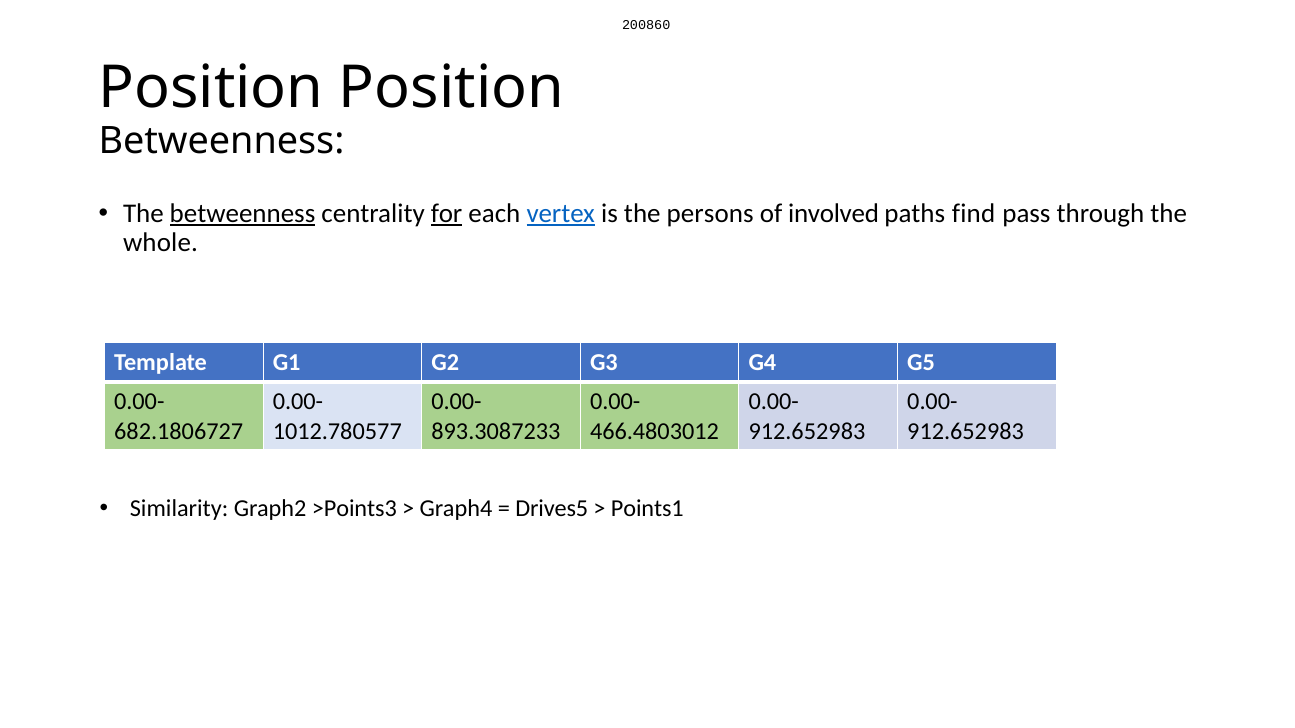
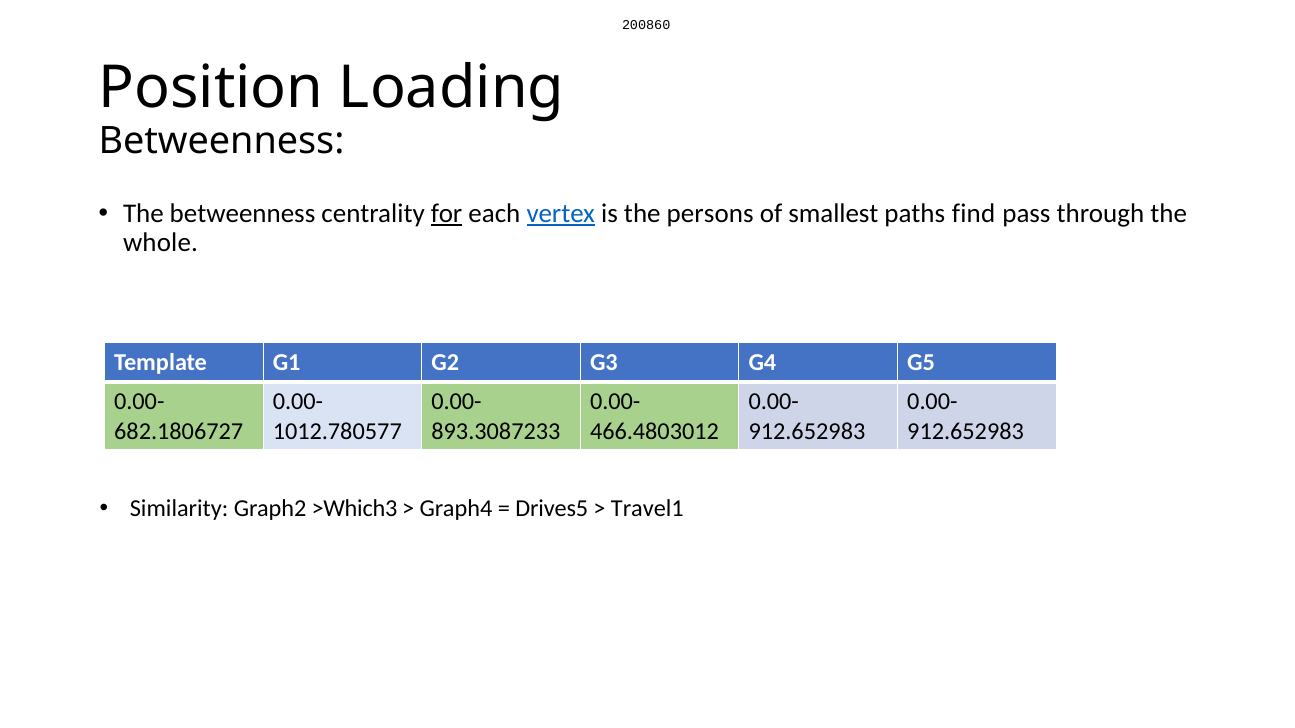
Position Position: Position -> Loading
betweenness at (243, 214) underline: present -> none
involved: involved -> smallest
>Points3: >Points3 -> >Which3
Points1: Points1 -> Travel1
